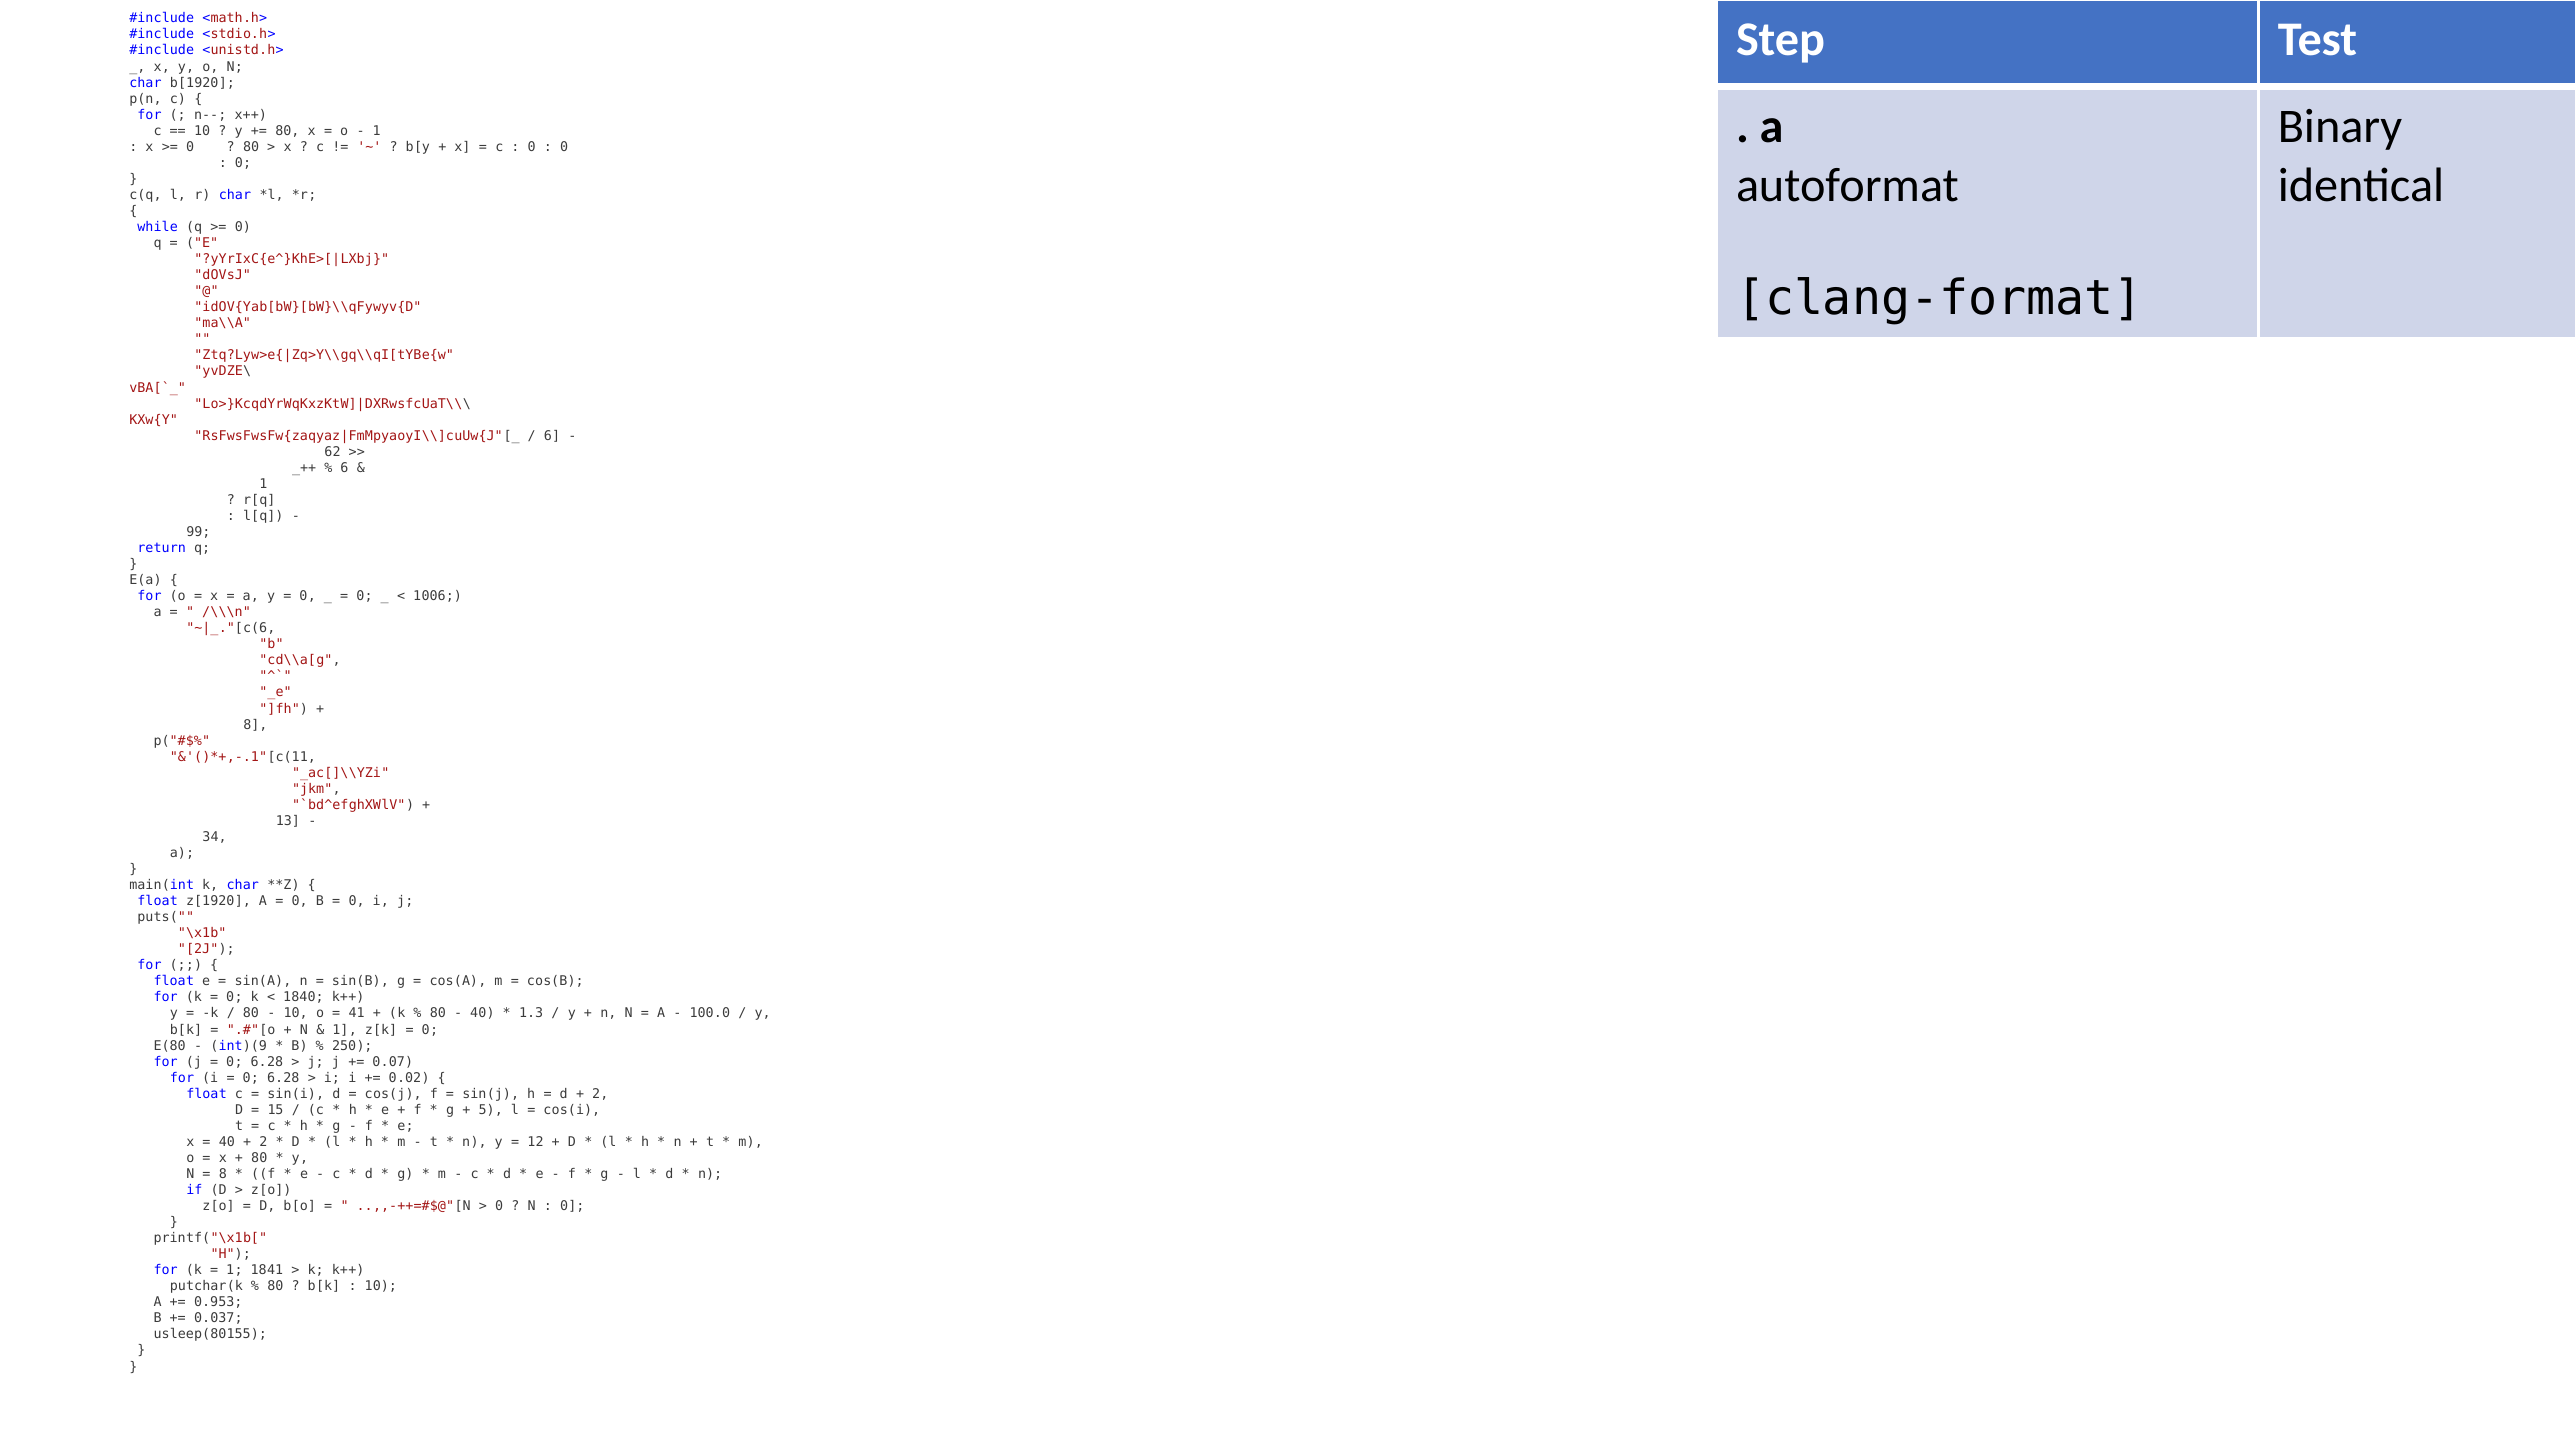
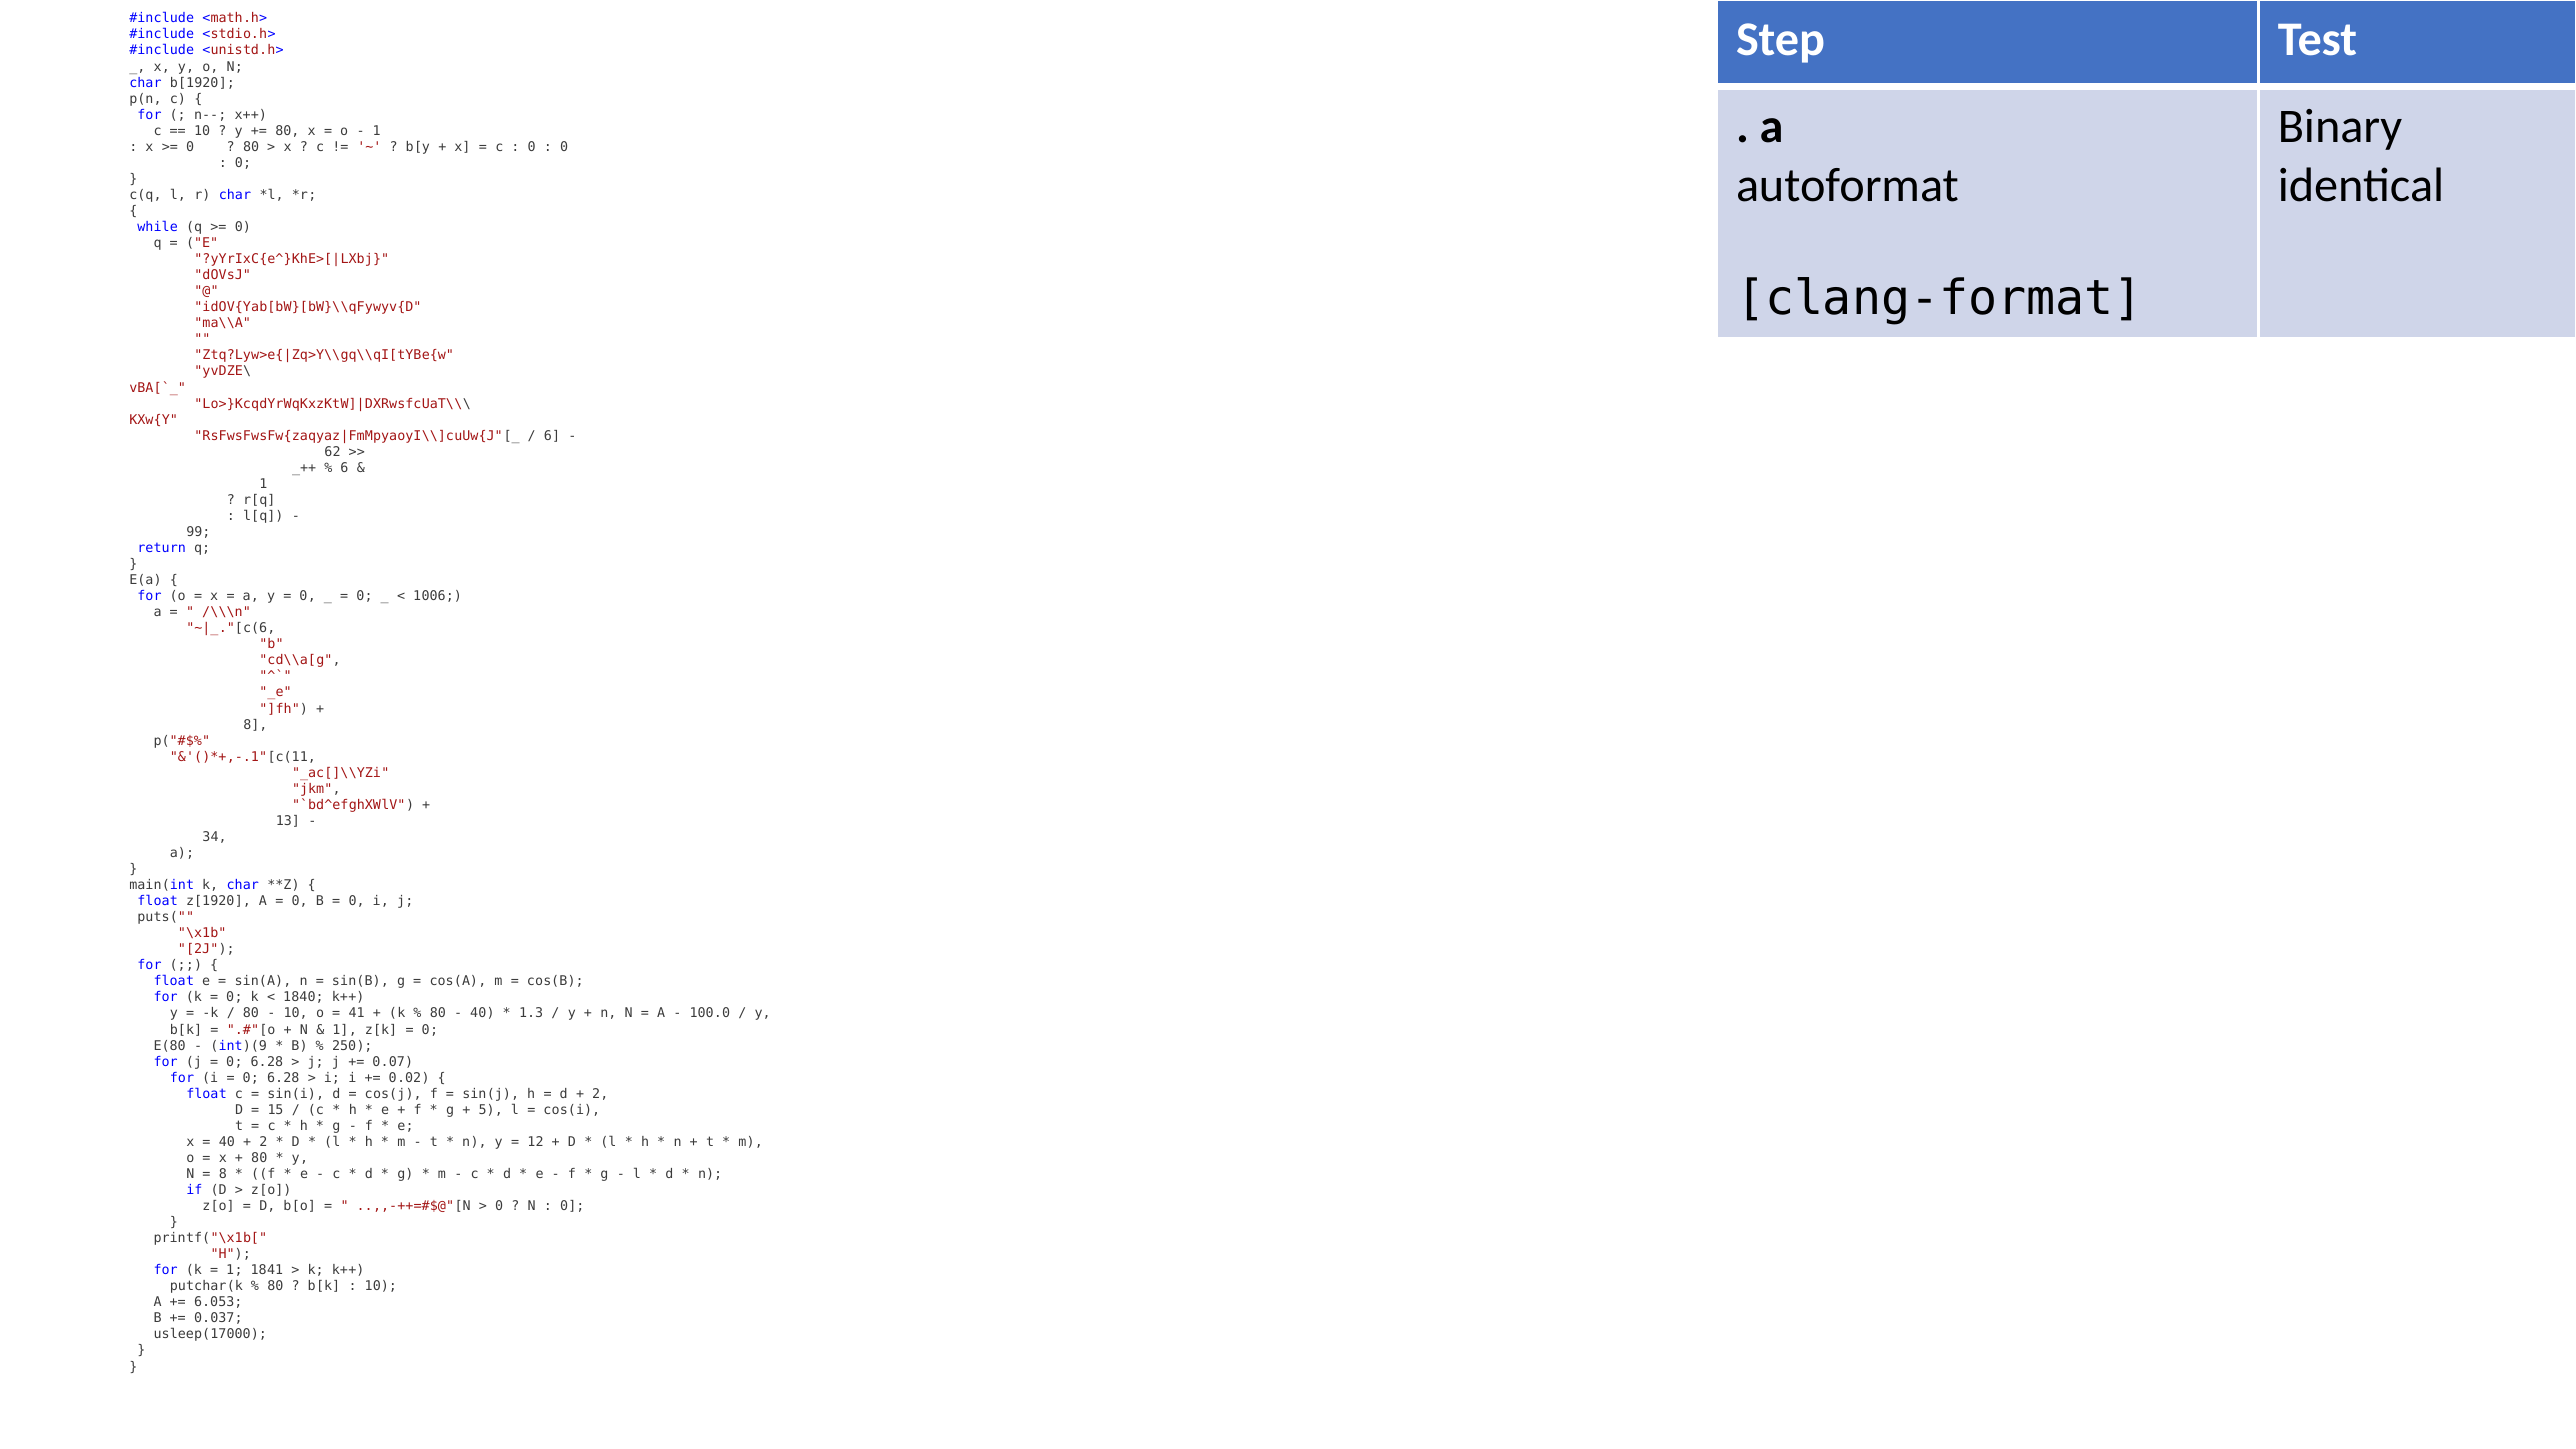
0.953: 0.953 -> 6.053
usleep(80155: usleep(80155 -> usleep(17000
